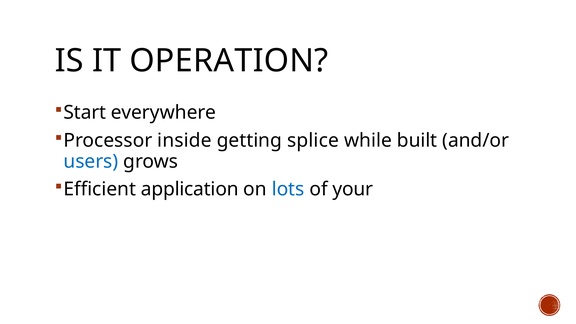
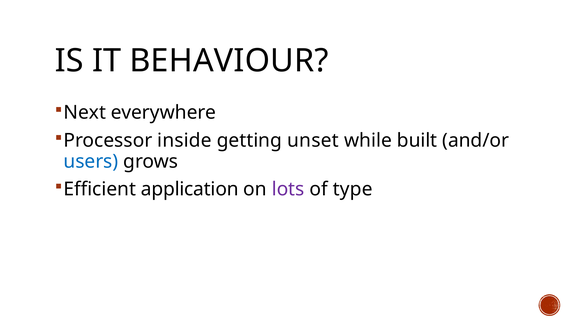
OPERATION: OPERATION -> BEHAVIOUR
Start: Start -> Next
splice: splice -> unset
lots colour: blue -> purple
your: your -> type
